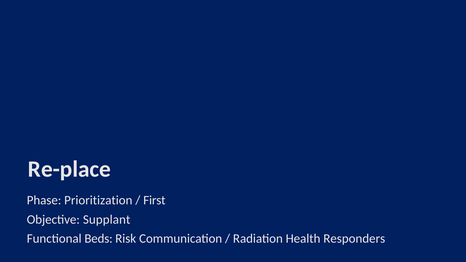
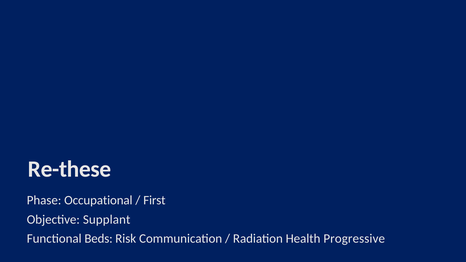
Re-place: Re-place -> Re-these
Prioritization: Prioritization -> Occupational
Responders: Responders -> Progressive
